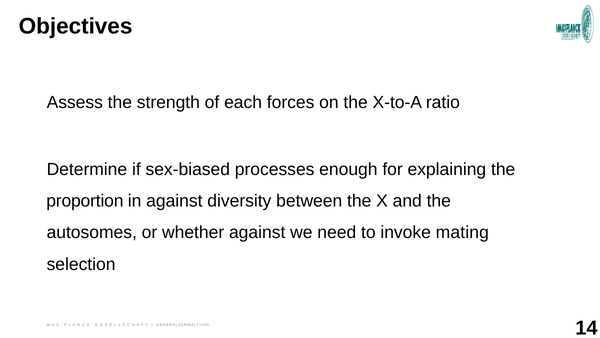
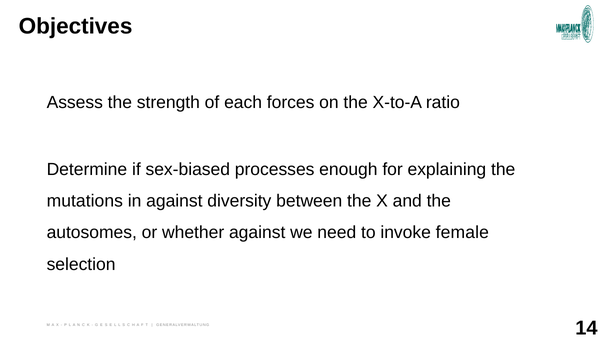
proportion: proportion -> mutations
mating: mating -> female
